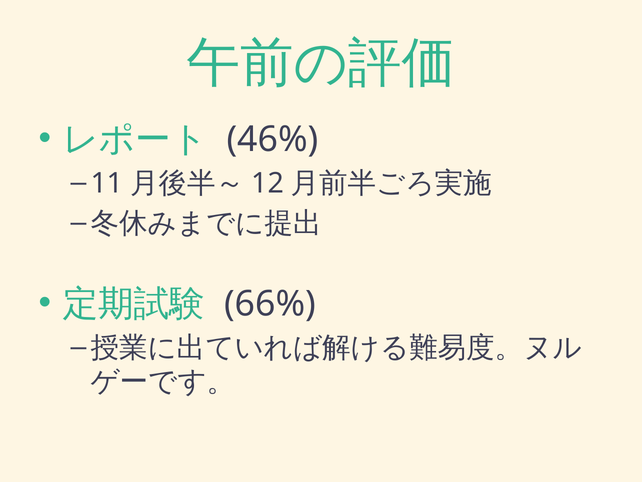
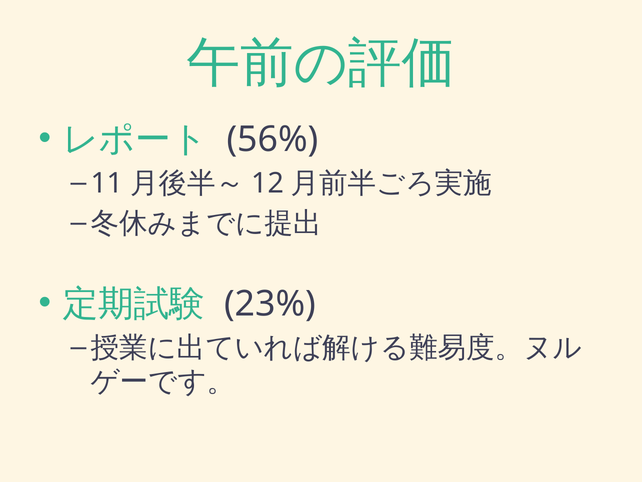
46%: 46% -> 56%
66%: 66% -> 23%
